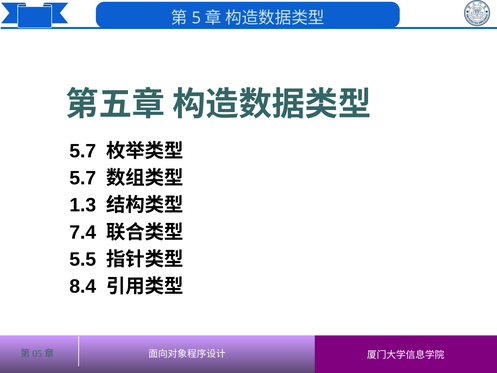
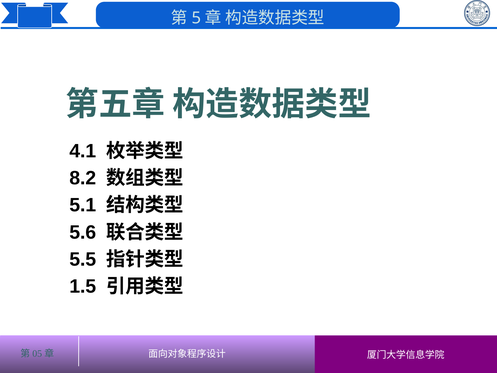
5.7 at (83, 151): 5.7 -> 4.1
5.7 at (83, 178): 5.7 -> 8.2
1.3: 1.3 -> 5.1
7.4: 7.4 -> 5.6
8.4: 8.4 -> 1.5
